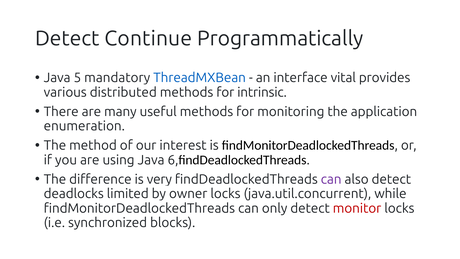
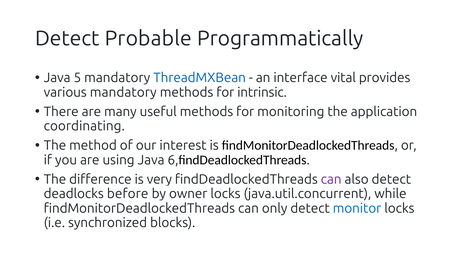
Continue: Continue -> Probable
various distributed: distributed -> mandatory
enumeration: enumeration -> coordinating
limited: limited -> before
monitor colour: red -> blue
